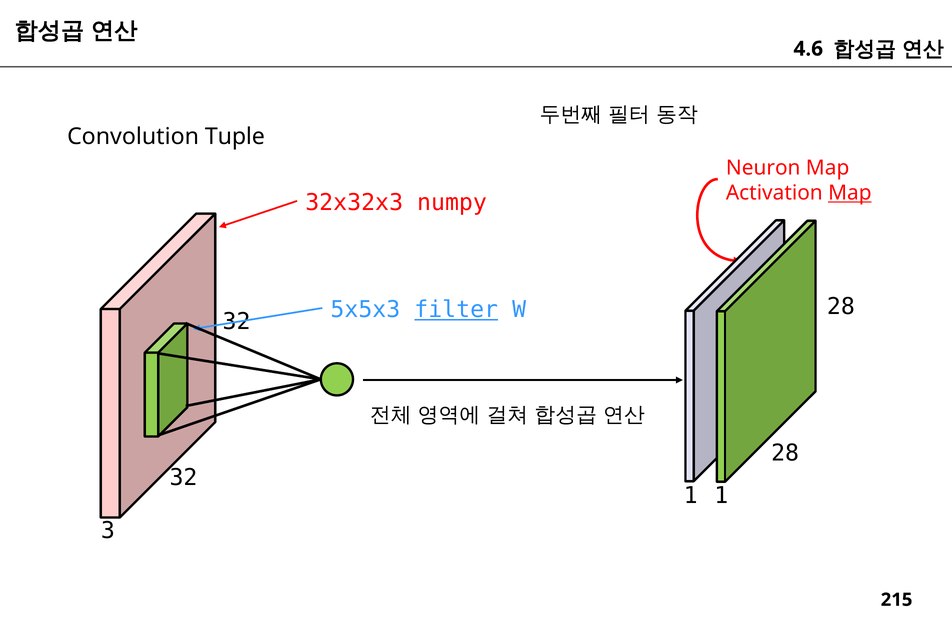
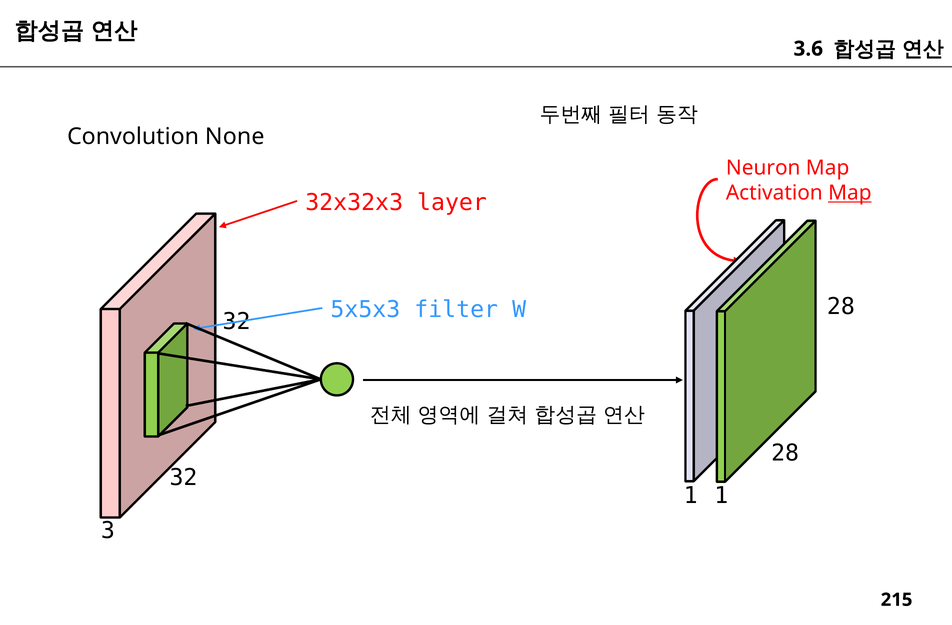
4.6: 4.6 -> 3.6
Tuple: Tuple -> None
numpy: numpy -> layer
filter underline: present -> none
